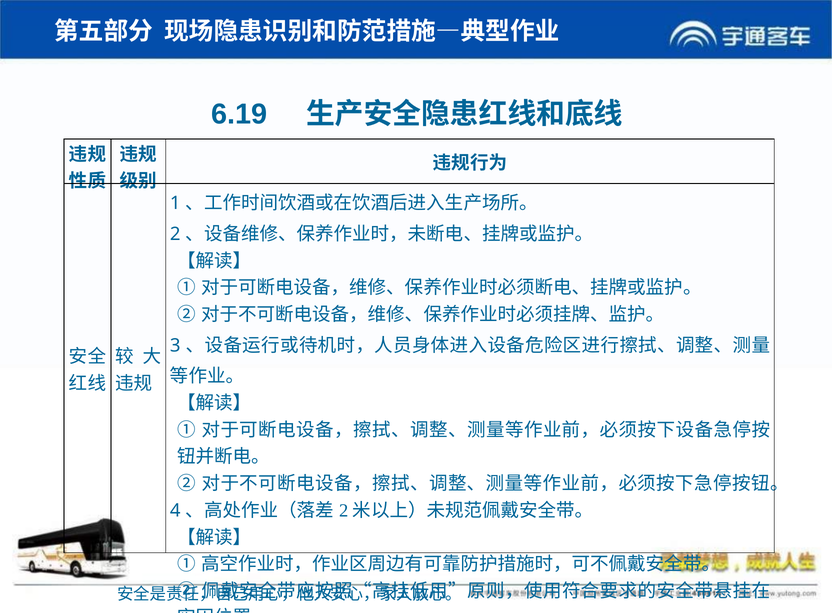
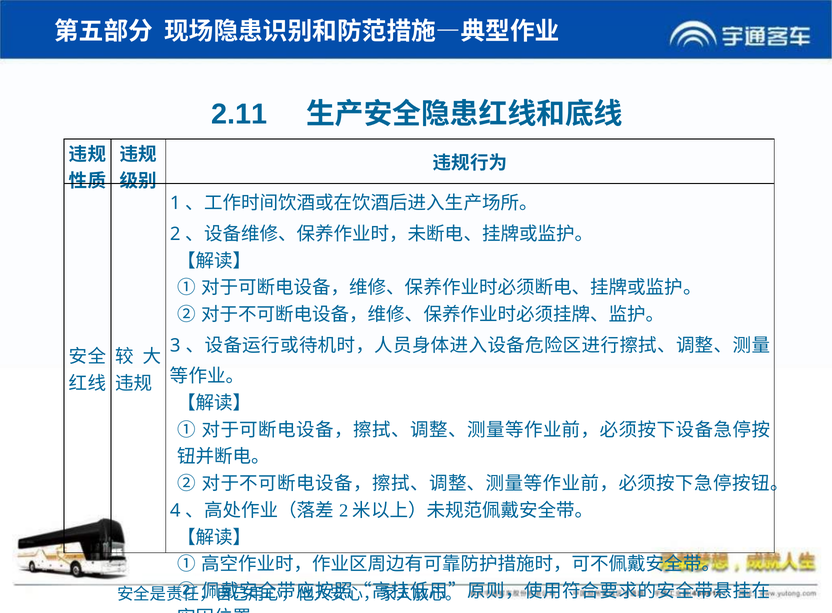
6.19: 6.19 -> 2.11
